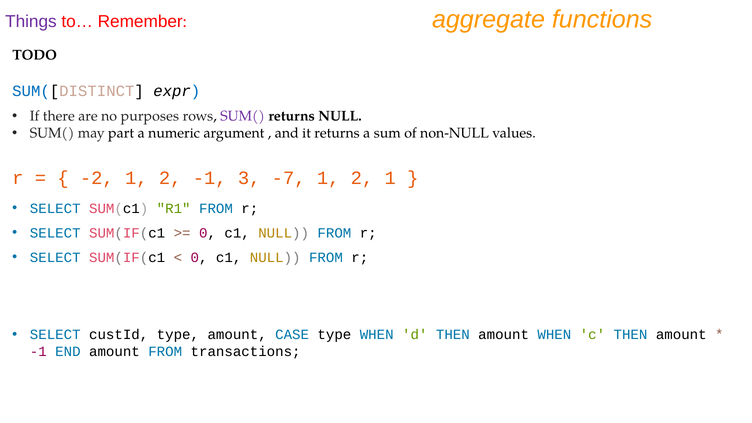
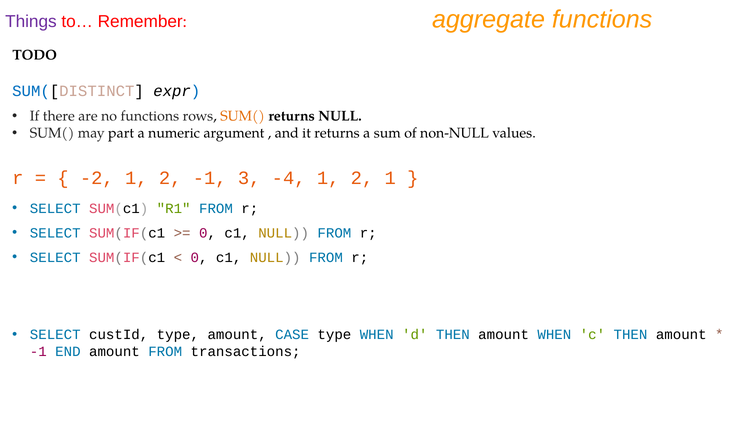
no purposes: purposes -> functions
SUM( at (243, 116) colour: purple -> orange
-7: -7 -> -4
